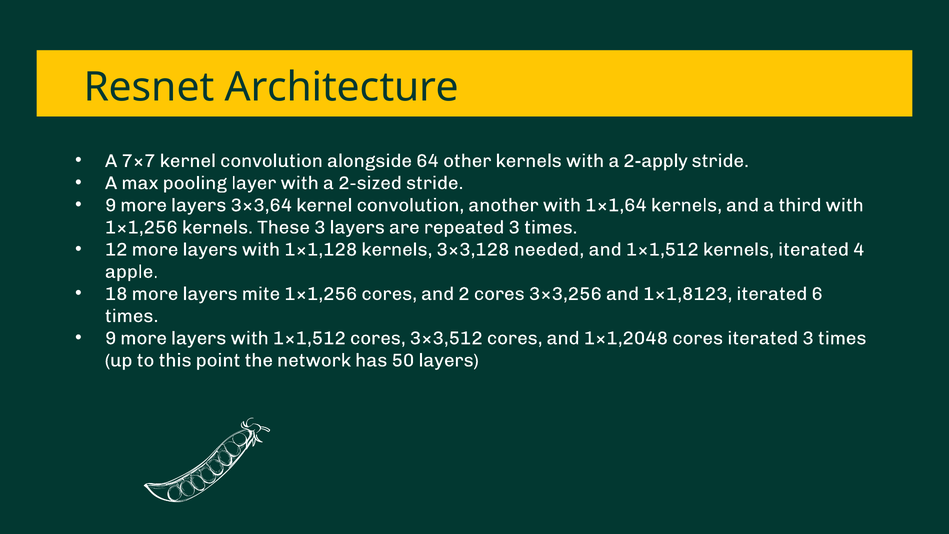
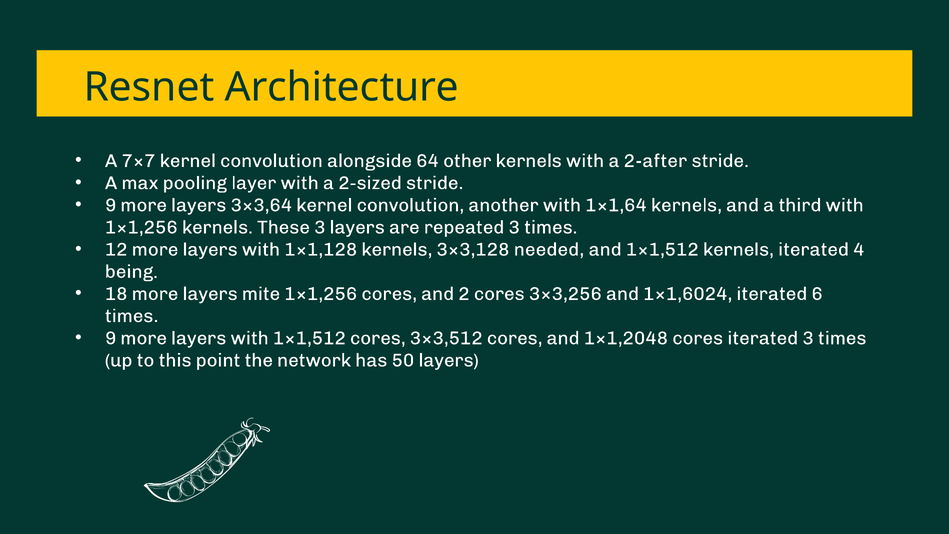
2-apply: 2-apply -> 2-after
apple: apple -> being
1×1,8123: 1×1,8123 -> 1×1,6024
